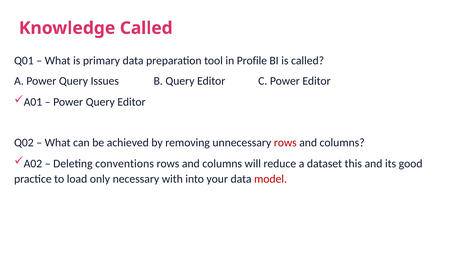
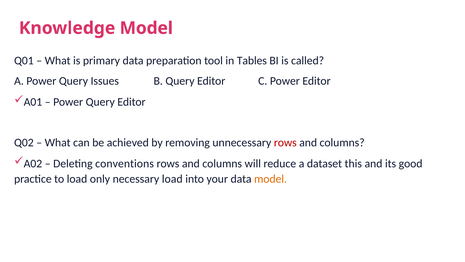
Knowledge Called: Called -> Model
Profile: Profile -> Tables
necessary with: with -> load
model at (271, 179) colour: red -> orange
